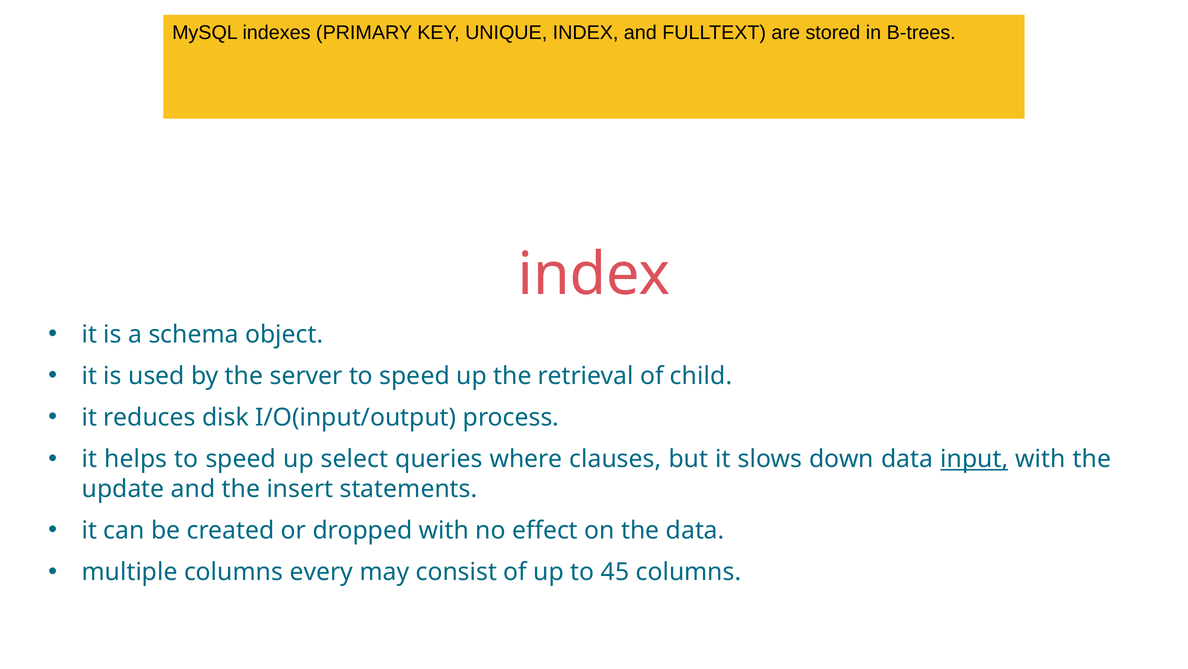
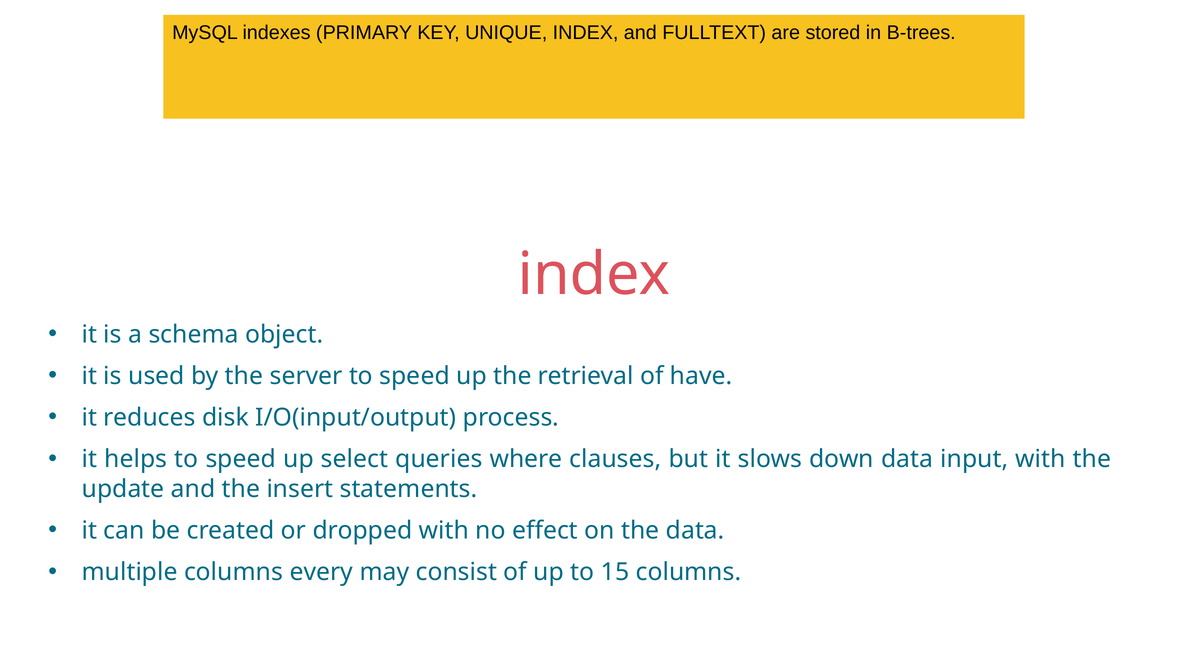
child: child -> have
input underline: present -> none
45: 45 -> 15
